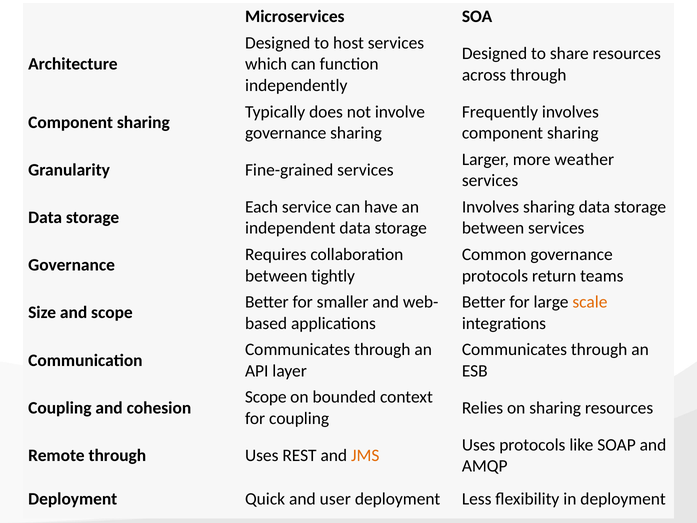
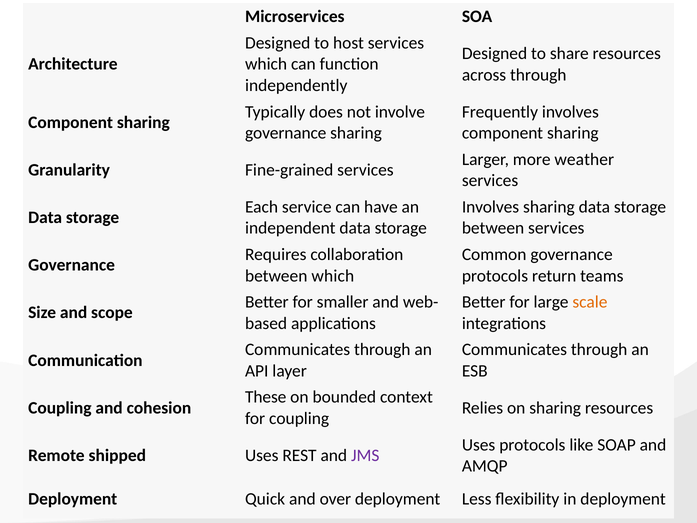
between tightly: tightly -> which
Scope at (266, 397): Scope -> These
Remote through: through -> shipped
JMS colour: orange -> purple
user: user -> over
